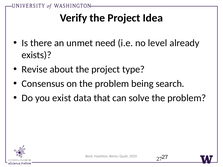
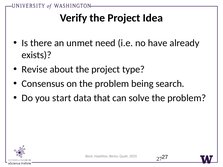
level: level -> have
exist: exist -> start
